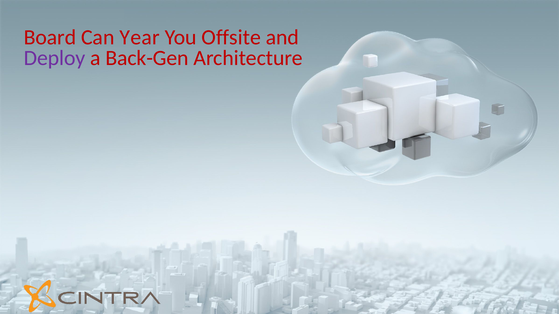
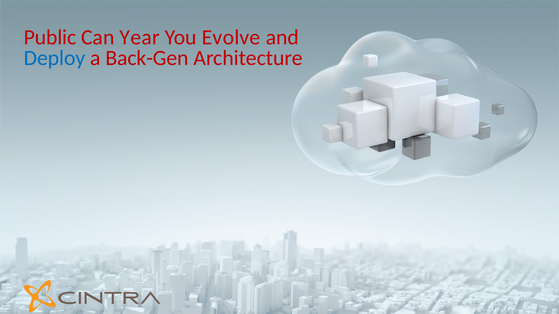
Board: Board -> Public
Offsite: Offsite -> Evolve
Deploy colour: purple -> blue
